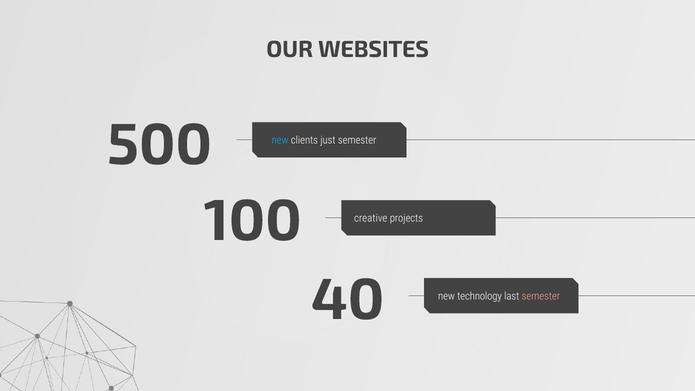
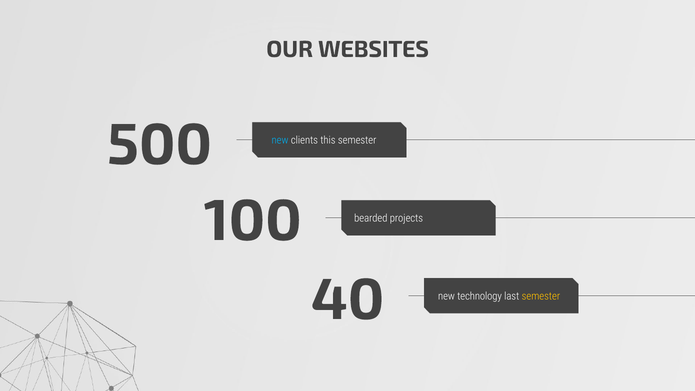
just: just -> this
creative: creative -> bearded
semester at (541, 296) colour: pink -> yellow
